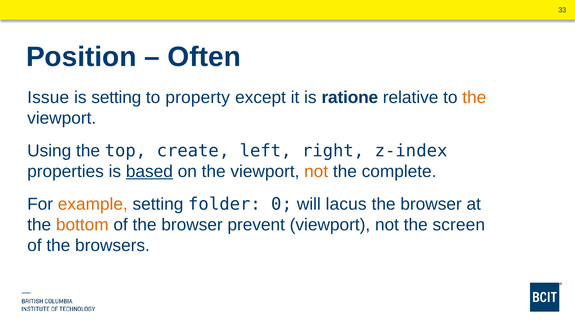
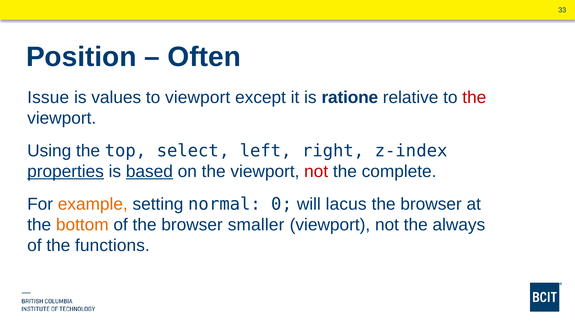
is setting: setting -> values
to property: property -> viewport
the at (474, 98) colour: orange -> red
create: create -> select
properties underline: none -> present
not at (316, 172) colour: orange -> red
folder: folder -> normal
prevent: prevent -> smaller
screen: screen -> always
browsers: browsers -> functions
